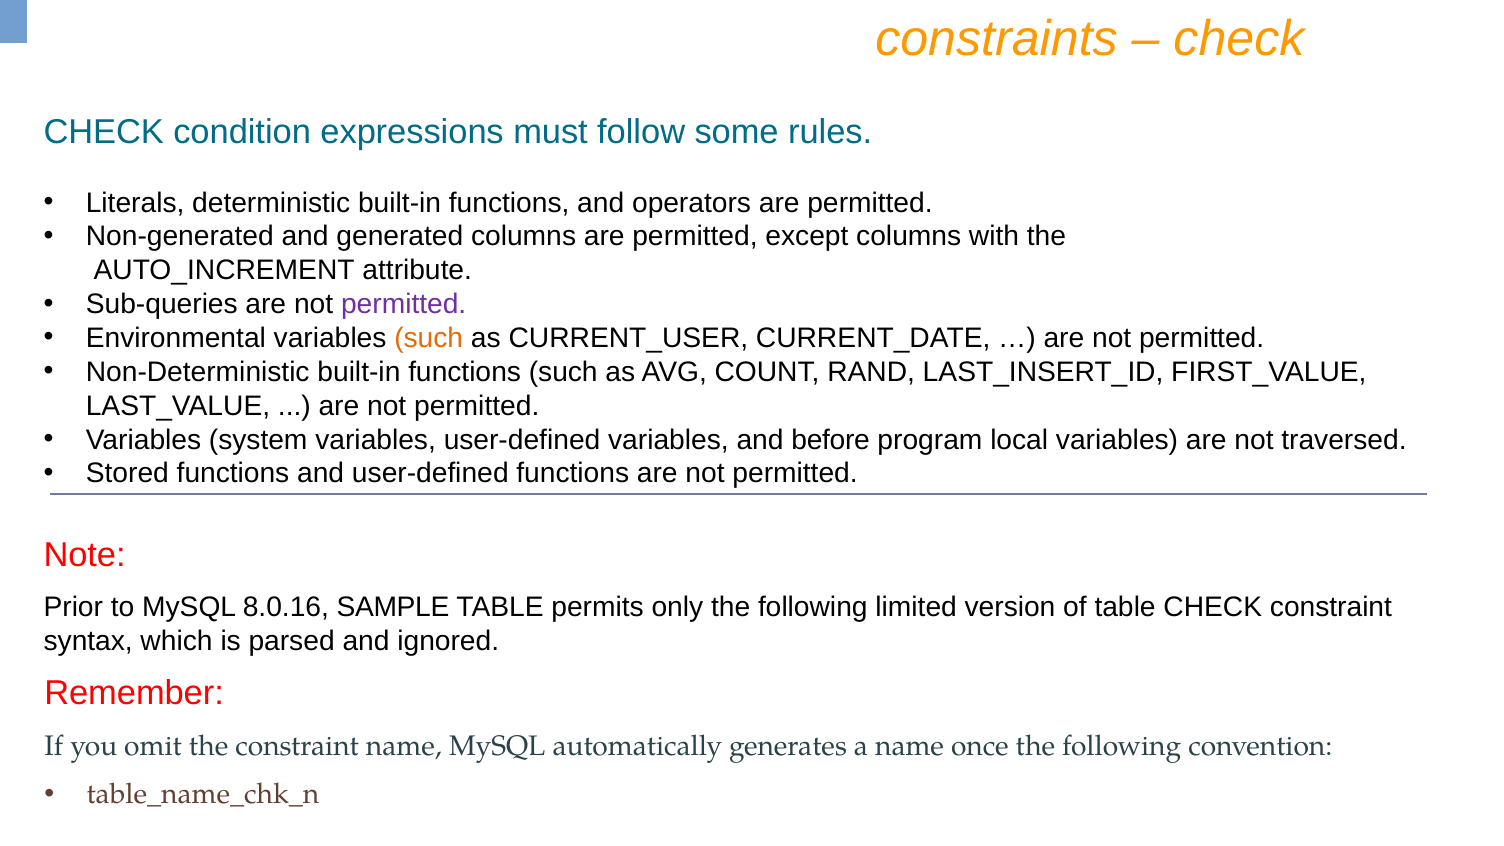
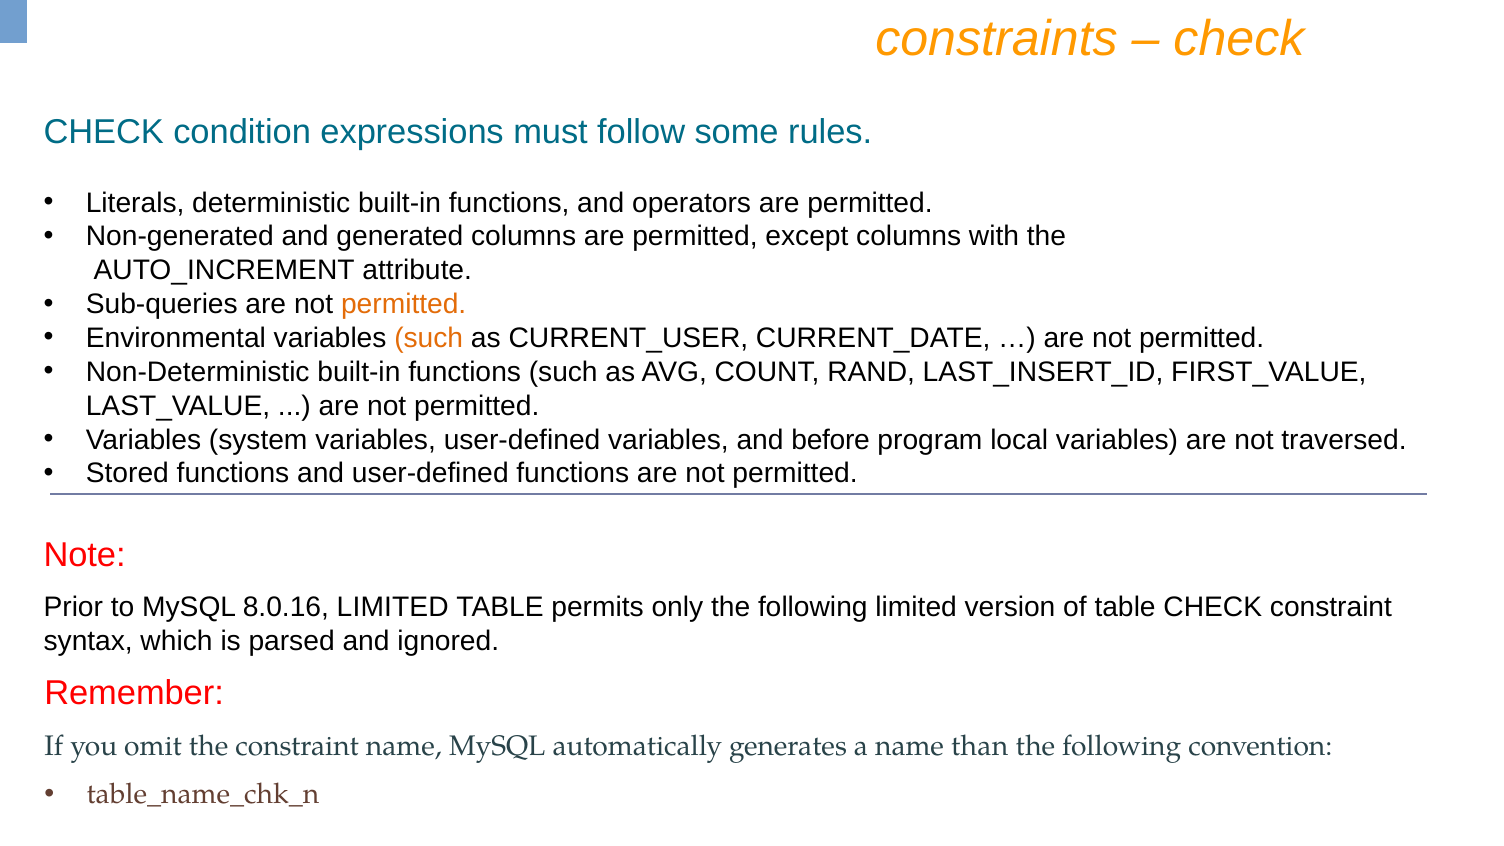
permitted at (404, 304) colour: purple -> orange
8.0.16 SAMPLE: SAMPLE -> LIMITED
once: once -> than
